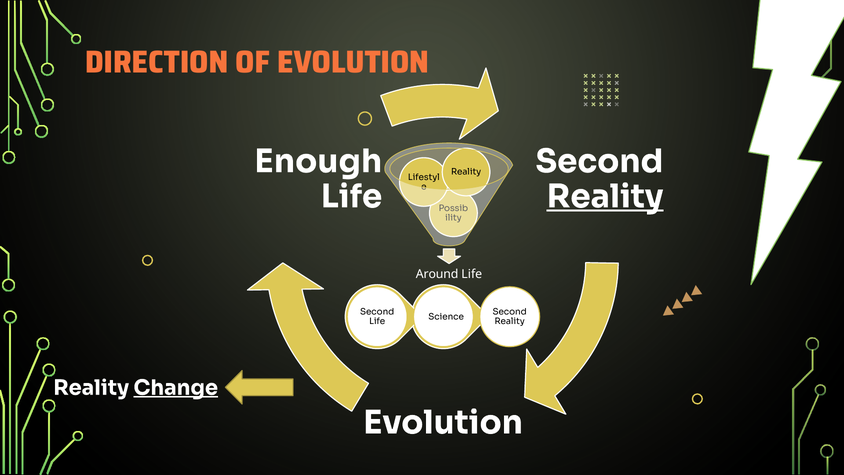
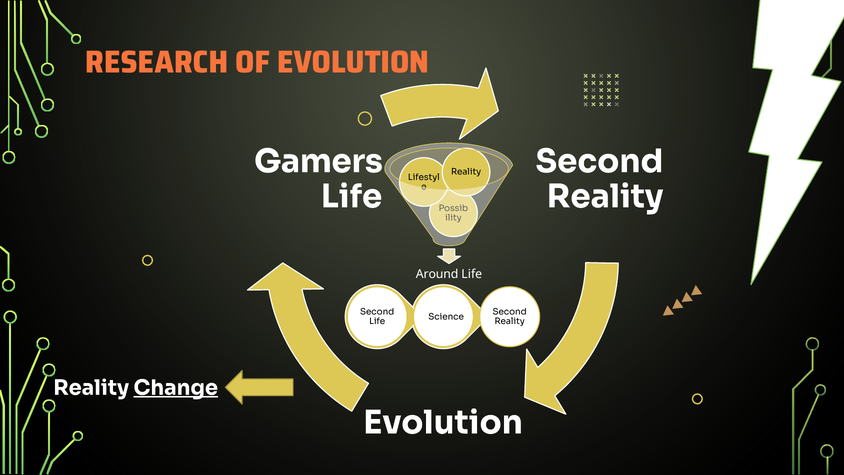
DIRECTION: DIRECTION -> RESEARCH
Enough: Enough -> Gamers
Reality at (605, 197) underline: present -> none
